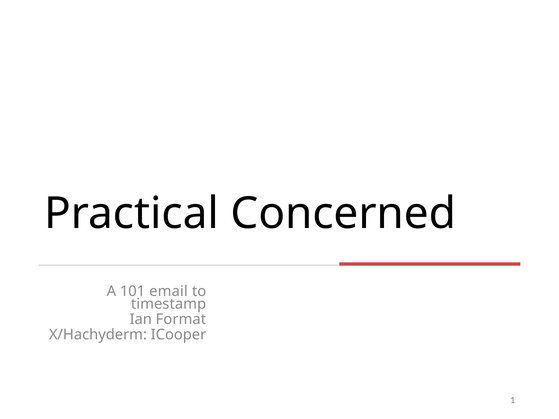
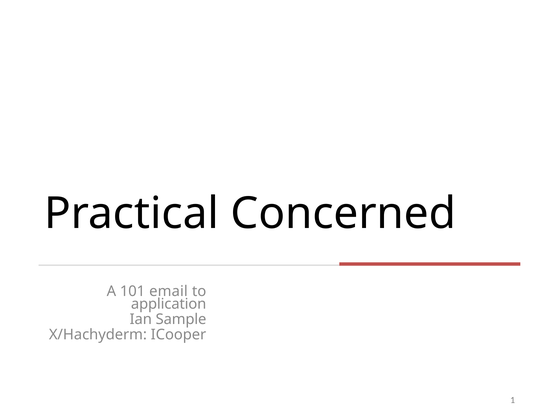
timestamp: timestamp -> application
Format: Format -> Sample
